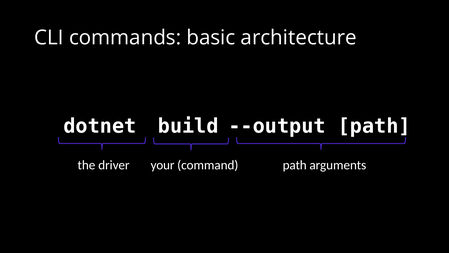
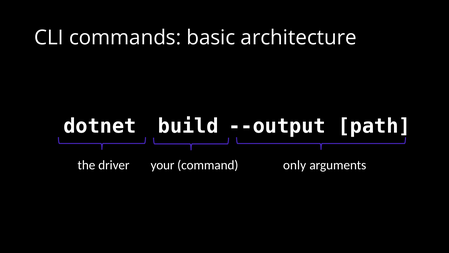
command path: path -> only
